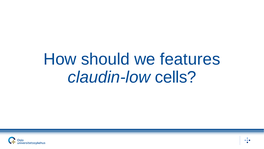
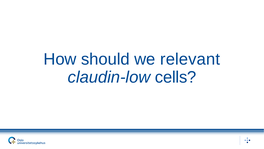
features: features -> relevant
